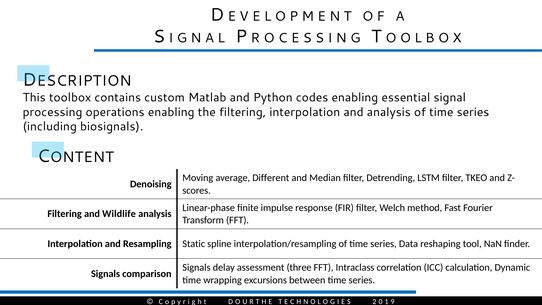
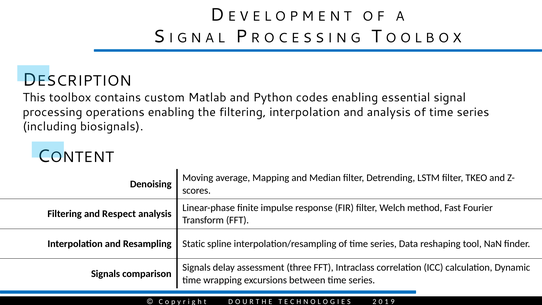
Different: Different -> Mapping
Wildlife: Wildlife -> Respect
